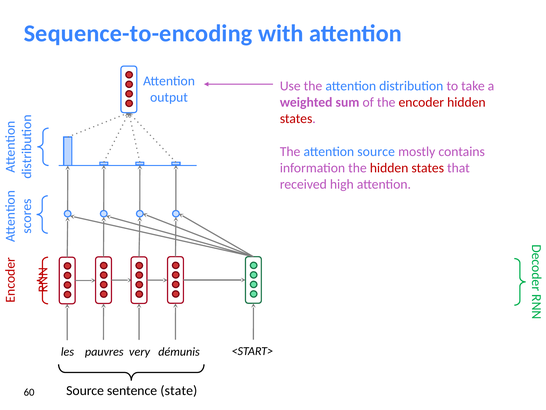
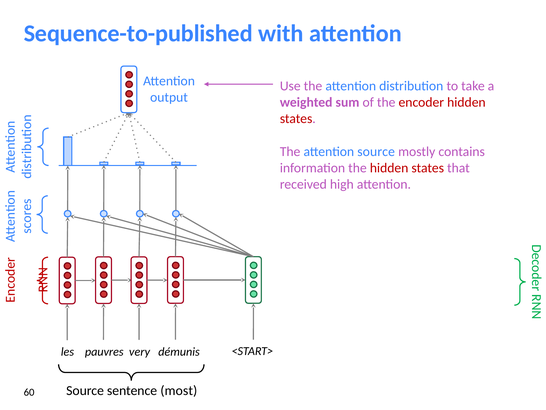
Sequence-to-encoding: Sequence-to-encoding -> Sequence-to-published
state: state -> most
